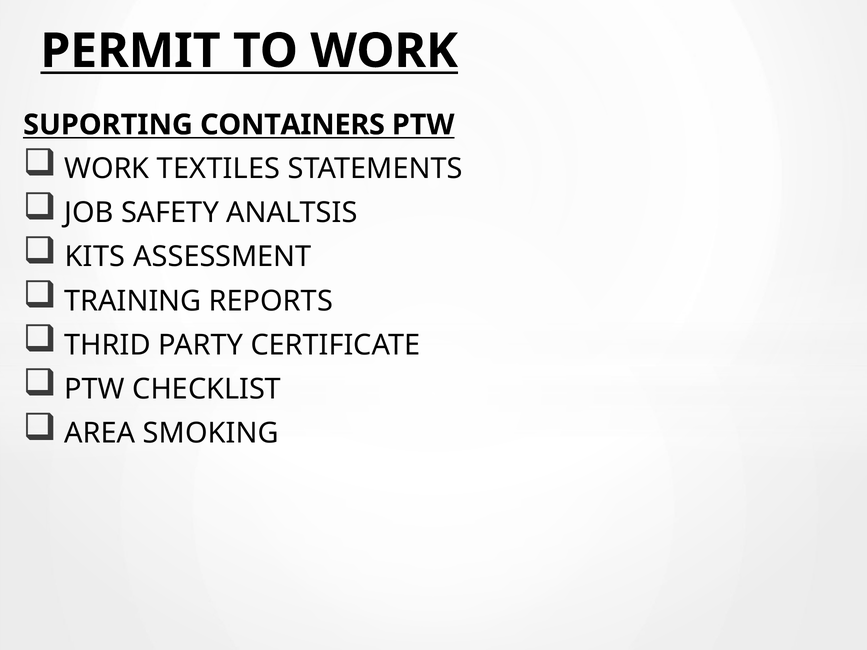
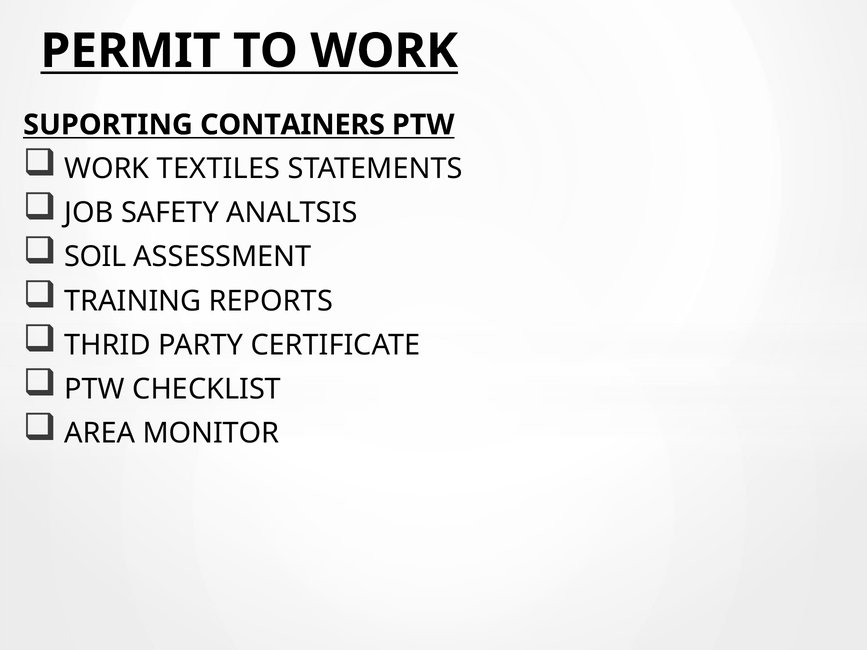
KITS: KITS -> SOIL
SMOKING: SMOKING -> MONITOR
